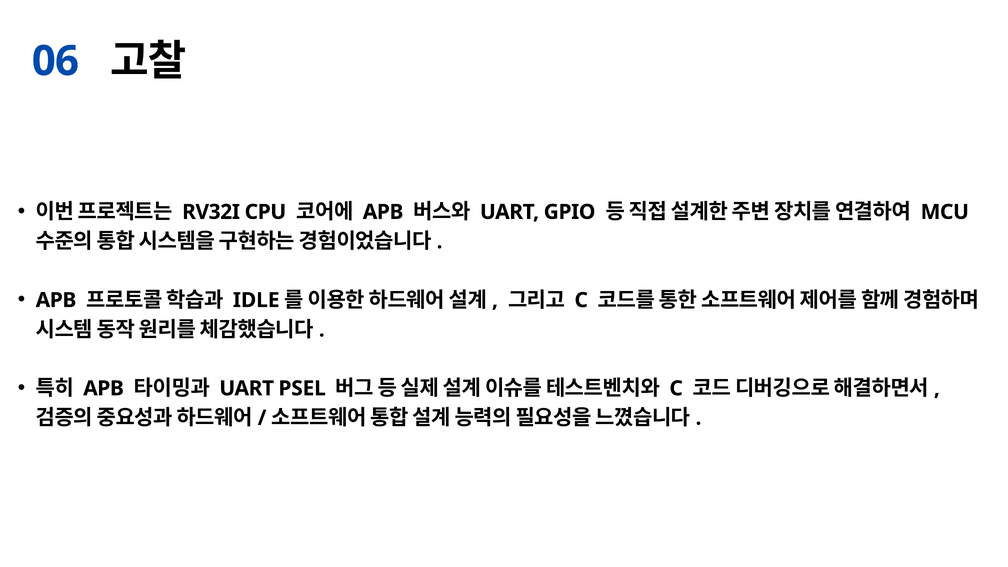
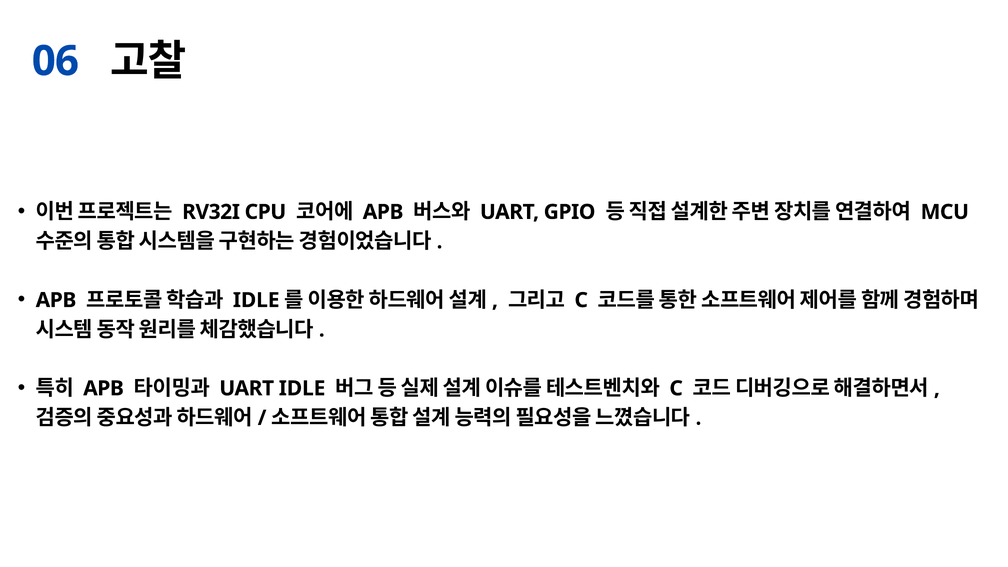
UART PSEL: PSEL -> IDLE
